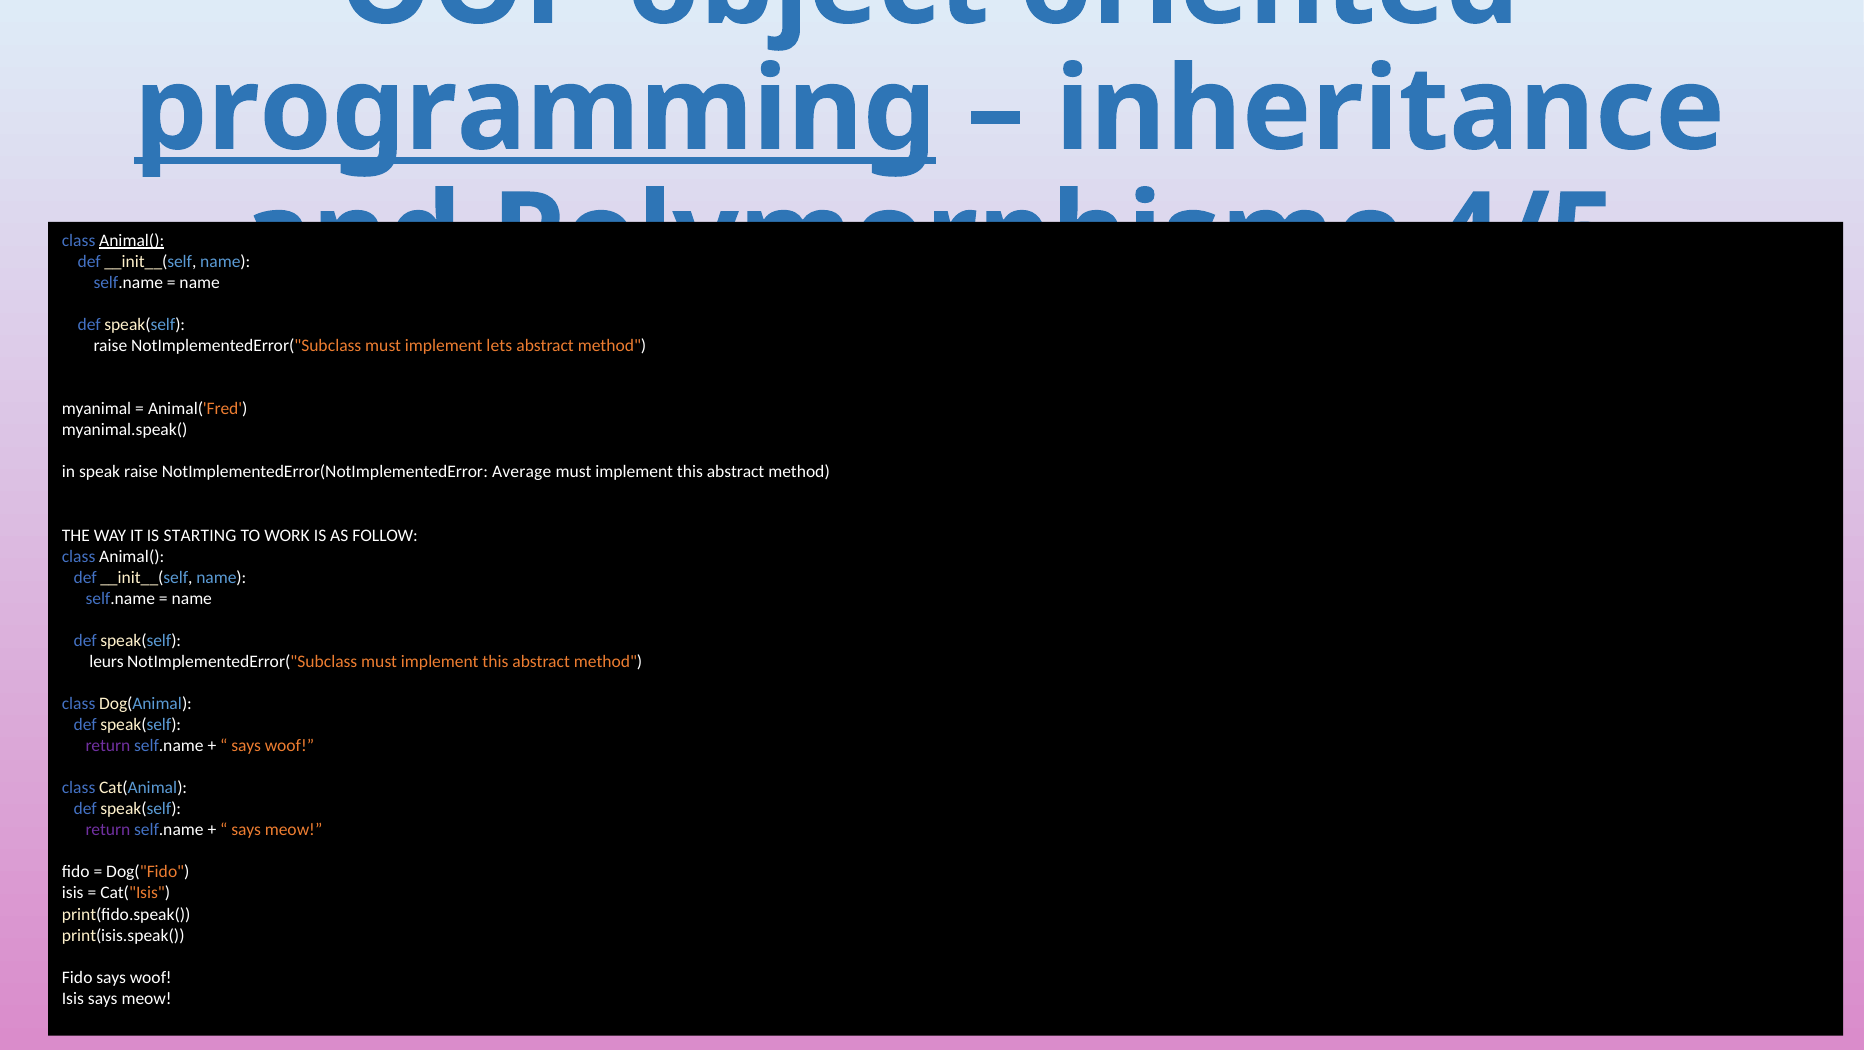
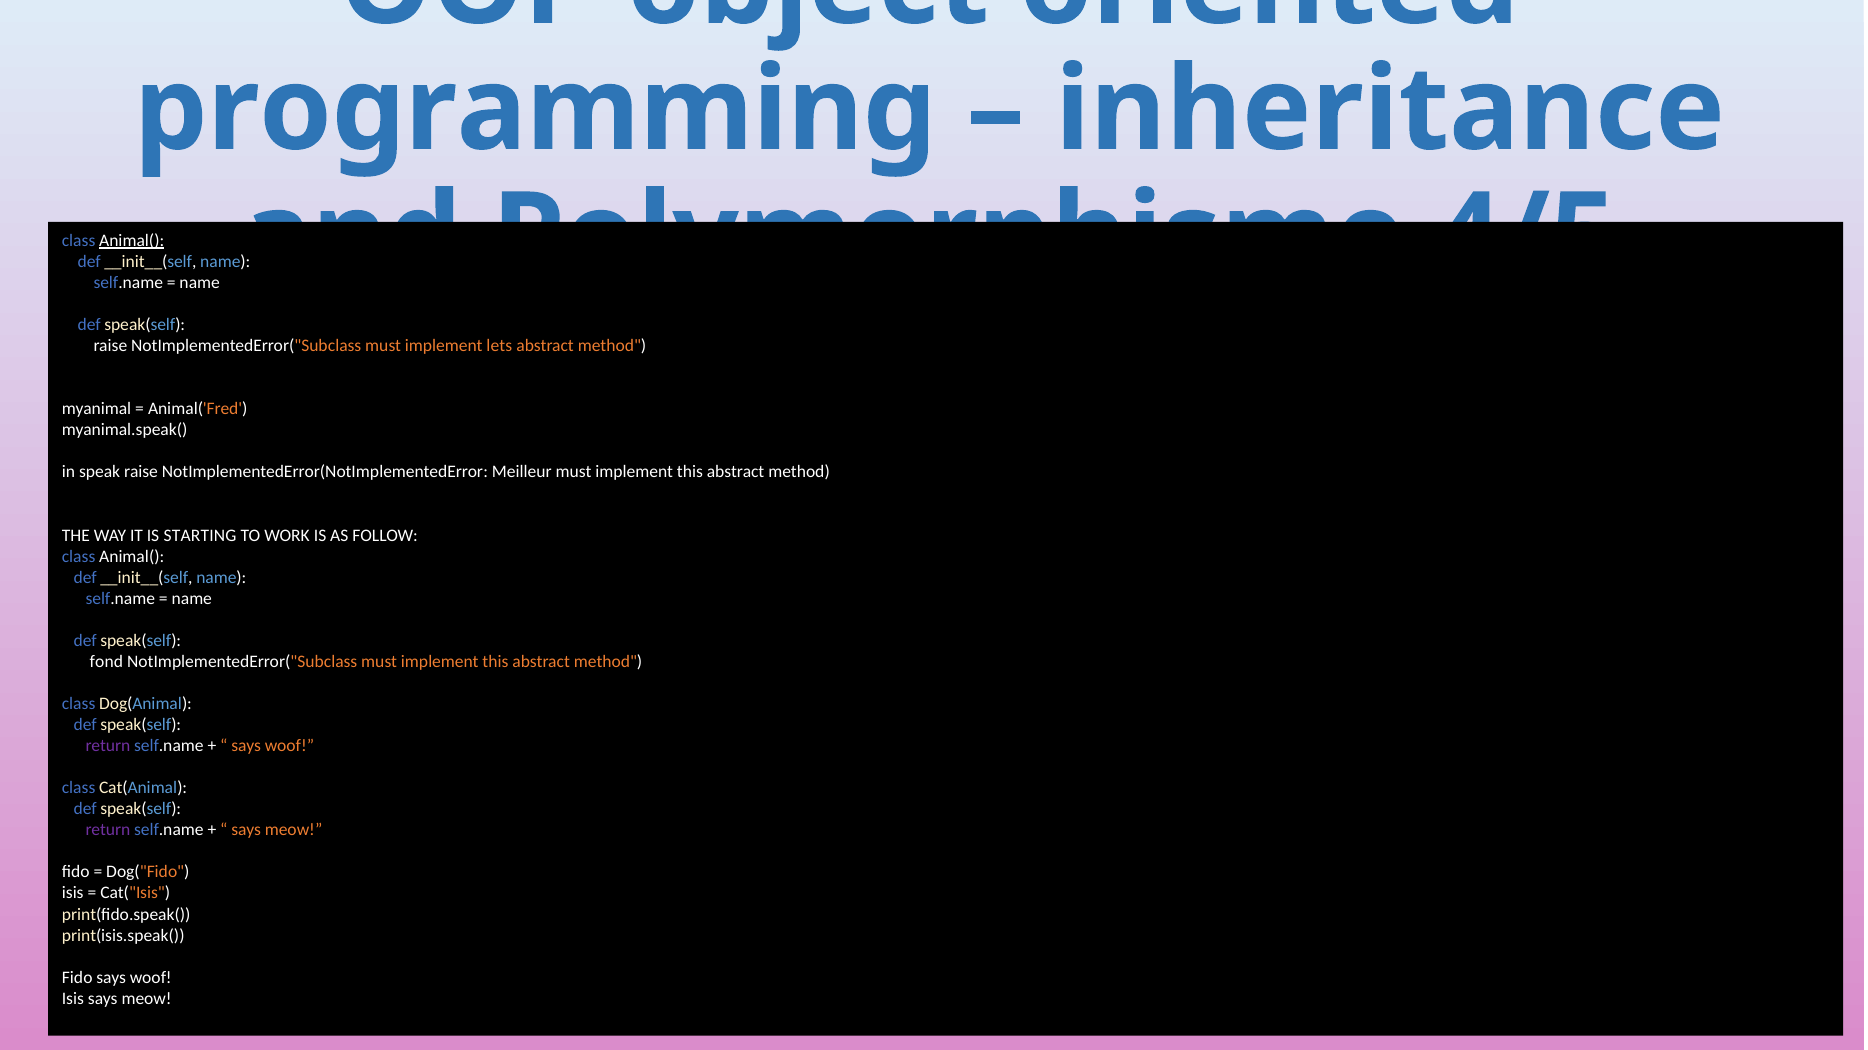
programming underline: present -> none
Average: Average -> Meilleur
leurs: leurs -> fond
